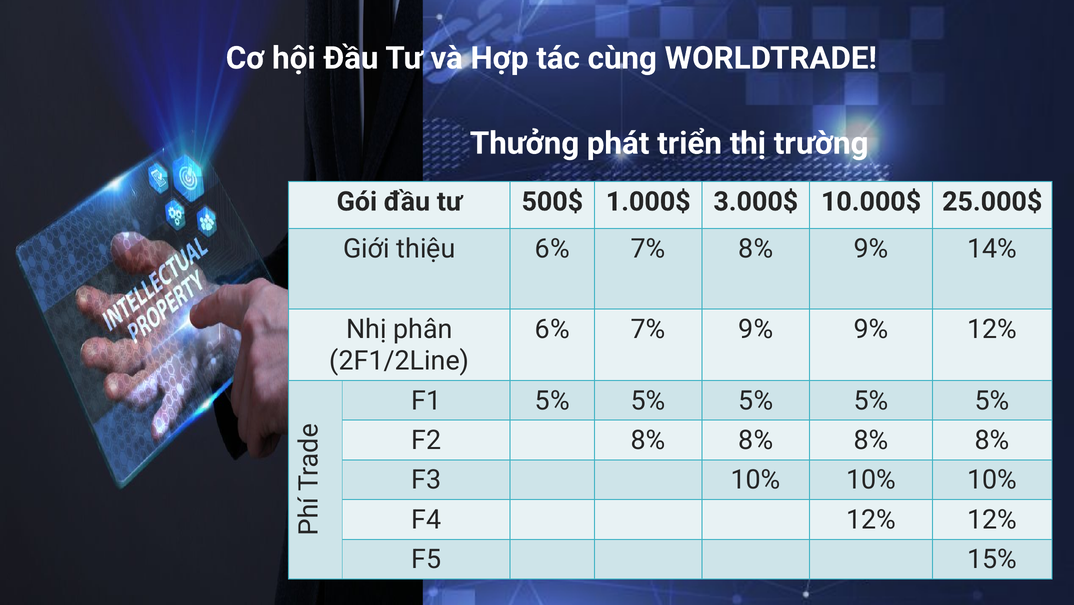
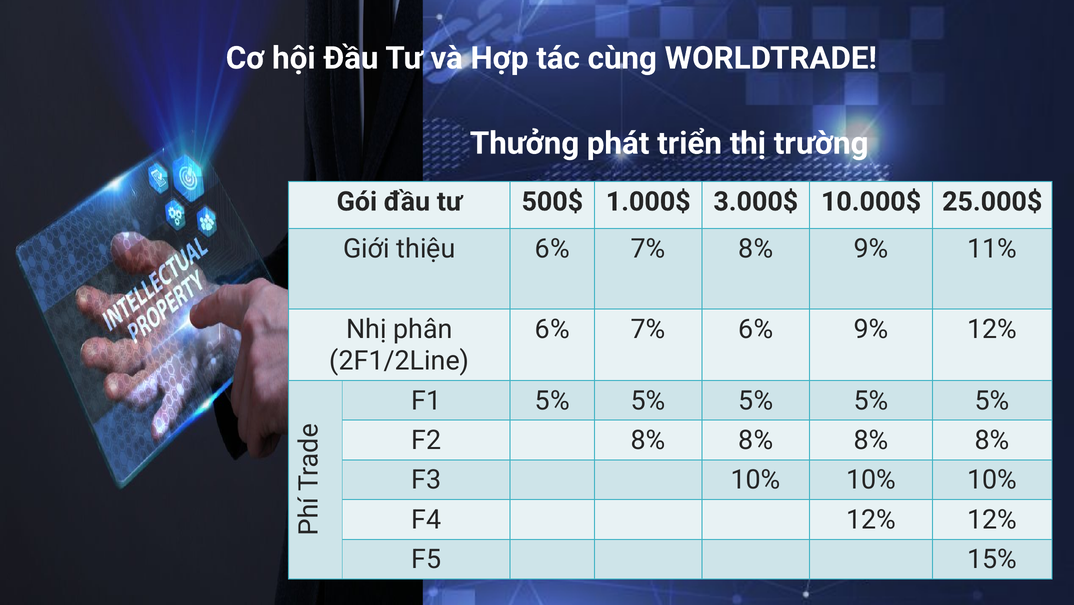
14%: 14% -> 11%
7% 9%: 9% -> 6%
